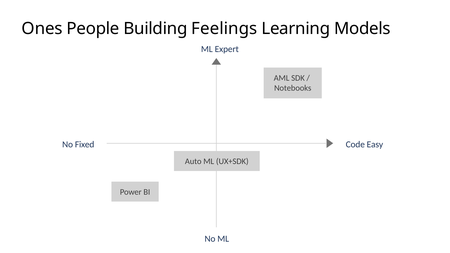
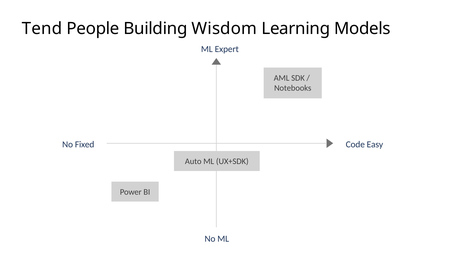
Ones: Ones -> Tend
Feelings: Feelings -> Wisdom
